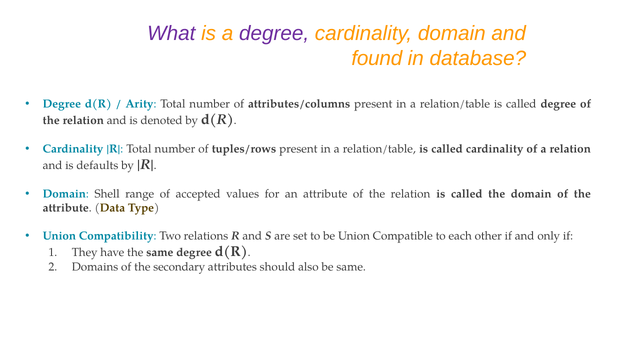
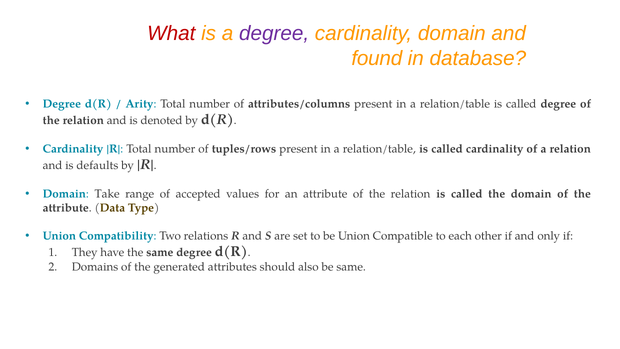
What colour: purple -> red
Shell: Shell -> Take
secondary: secondary -> generated
